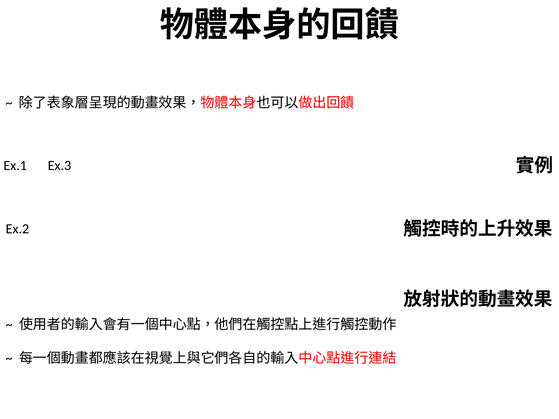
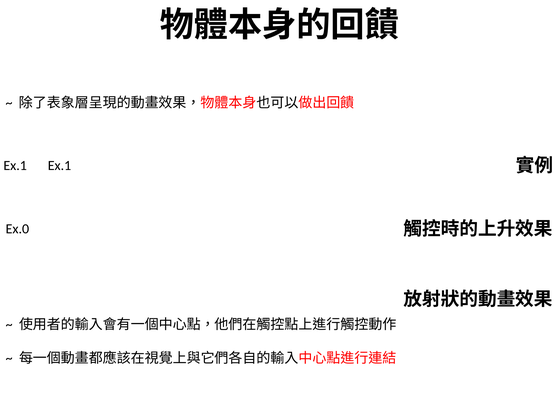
Ex.1 Ex.3: Ex.3 -> Ex.1
Ex.2: Ex.2 -> Ex.0
